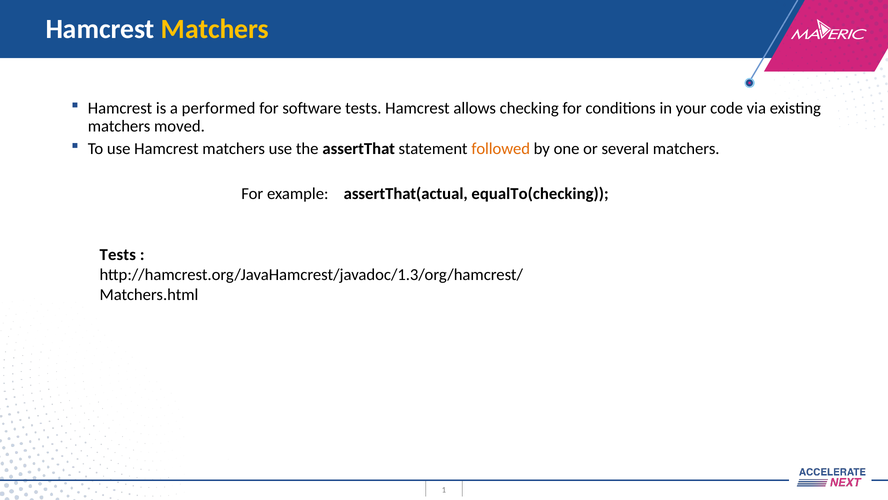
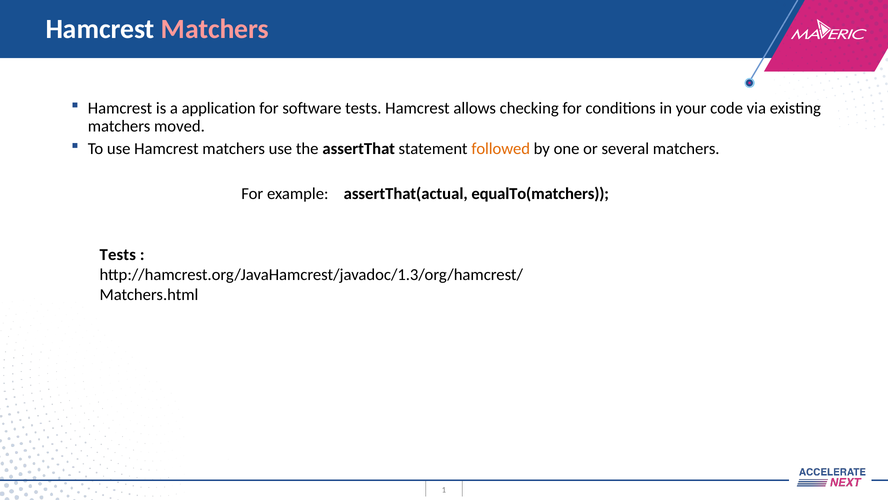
Matchers at (215, 29) colour: yellow -> pink
performed: performed -> application
equalTo(checking: equalTo(checking -> equalTo(matchers
